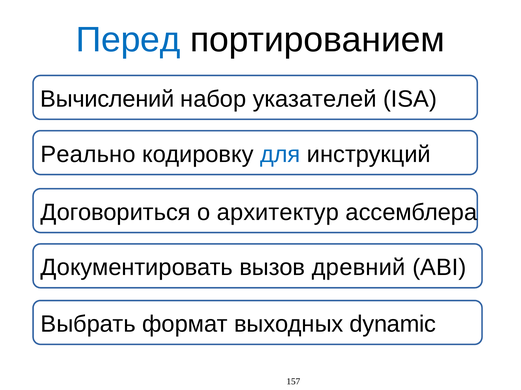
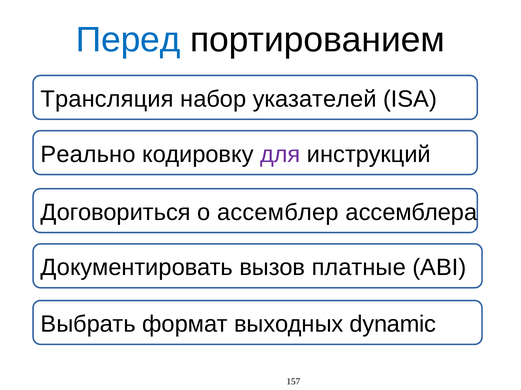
Вычислений: Вычислений -> Трансляция
для colour: blue -> purple
архитектур: архитектур -> ассемблер
древний: древний -> платные
